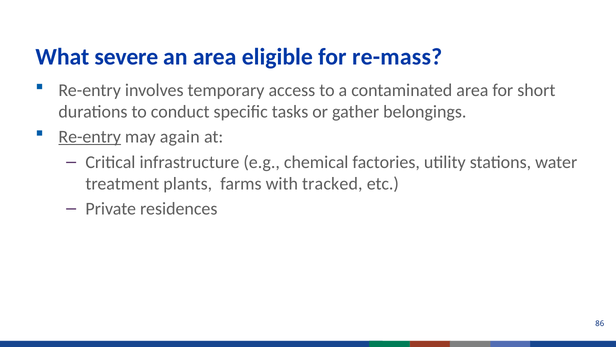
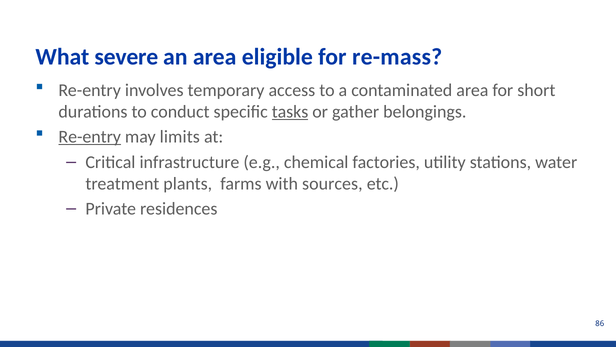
tasks underline: none -> present
again: again -> limits
tracked: tracked -> sources
